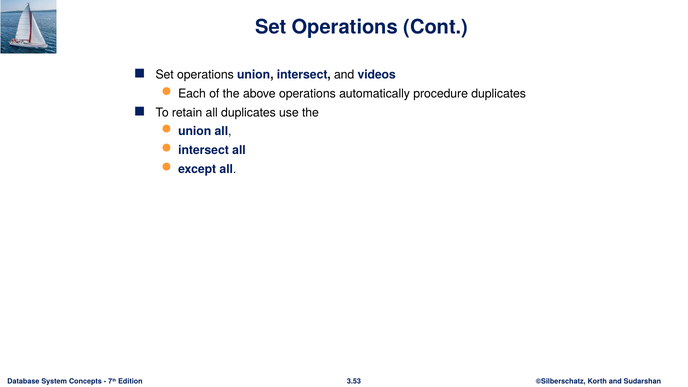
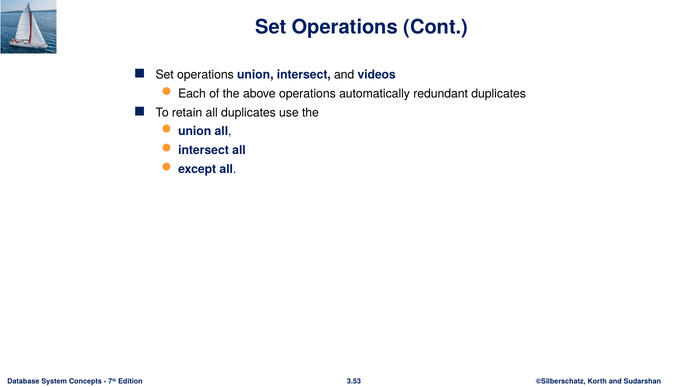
procedure: procedure -> redundant
